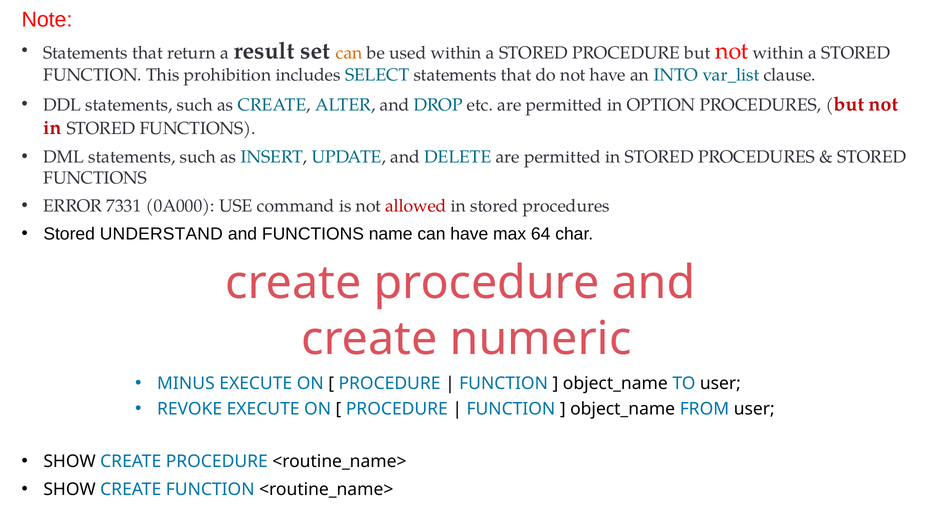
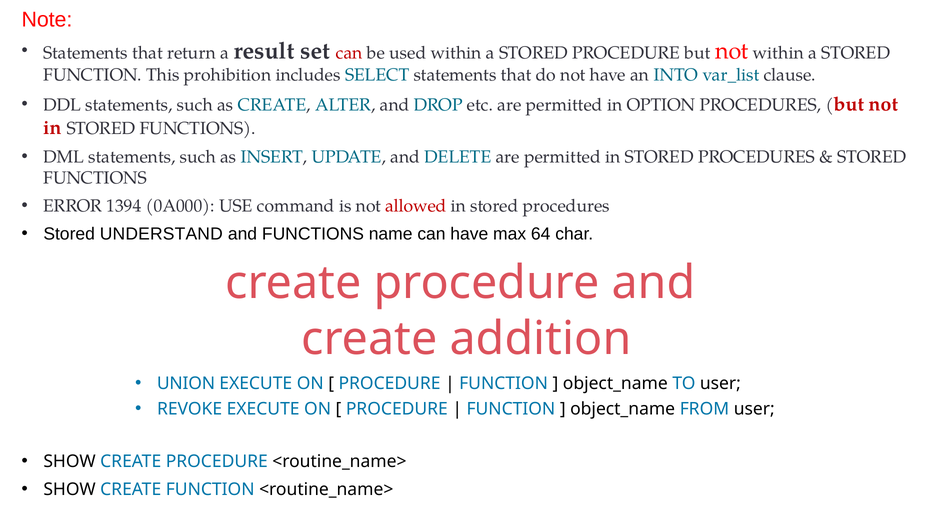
can at (349, 53) colour: orange -> red
7331: 7331 -> 1394
numeric: numeric -> addition
MINUS: MINUS -> UNION
